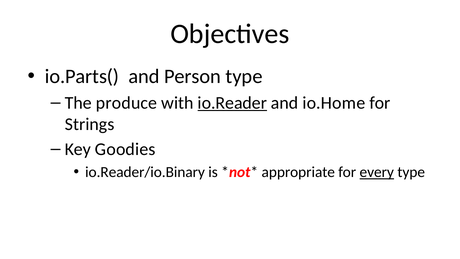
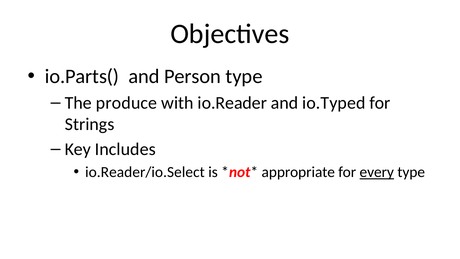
io.Reader underline: present -> none
io.Home: io.Home -> io.Typed
Goodies: Goodies -> Includes
io.Reader/io.Binary: io.Reader/io.Binary -> io.Reader/io.Select
